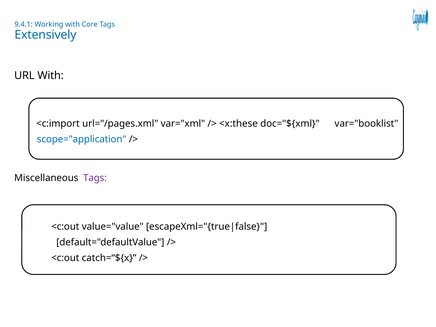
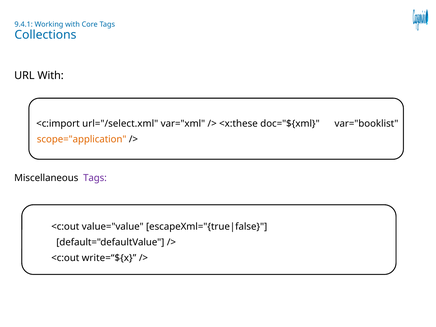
Extensively: Extensively -> Collections
url="/pages.xml: url="/pages.xml -> url="/select.xml
scope="application colour: blue -> orange
catch=“${x: catch=“${x -> write=“${x
